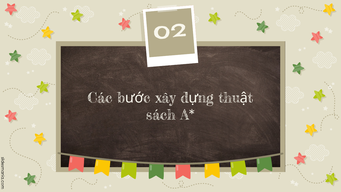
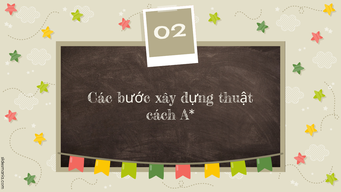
sách: sách -> cách
